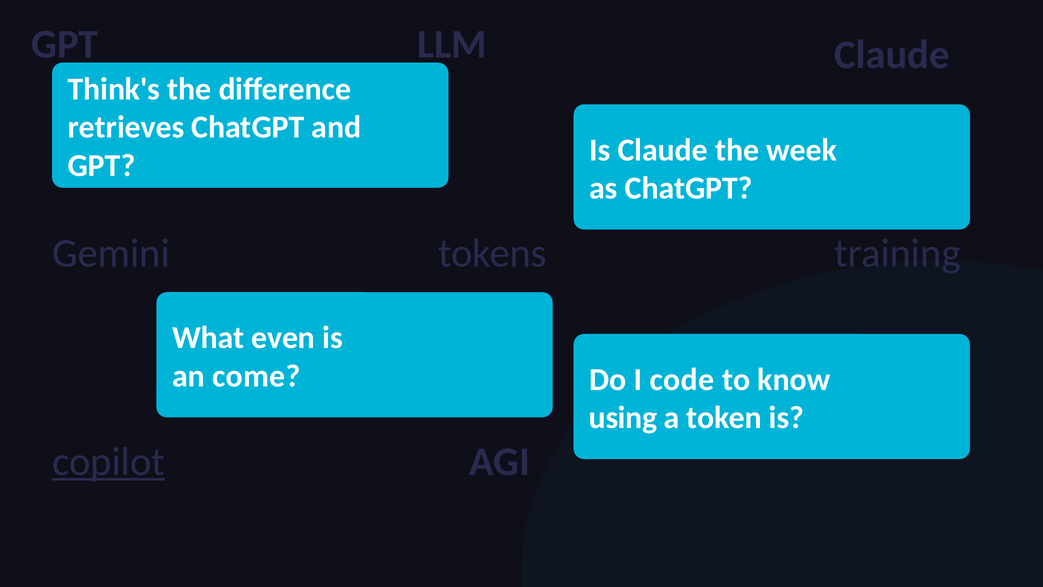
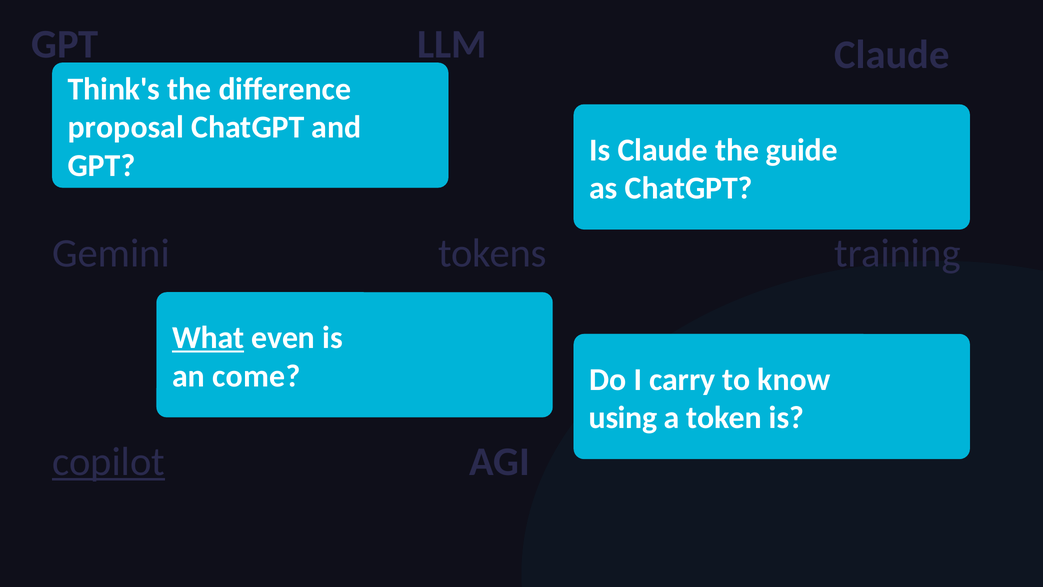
retrieves: retrieves -> proposal
week: week -> guide
What underline: none -> present
code: code -> carry
